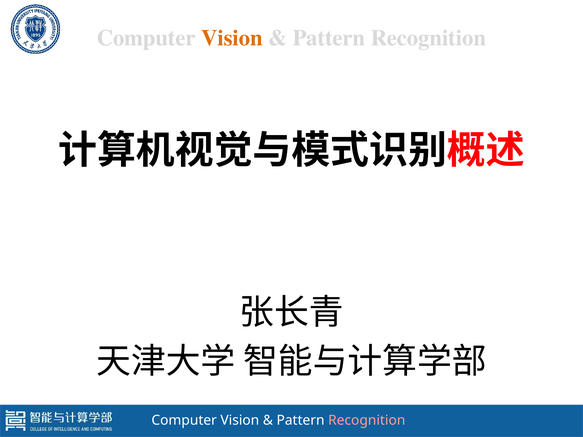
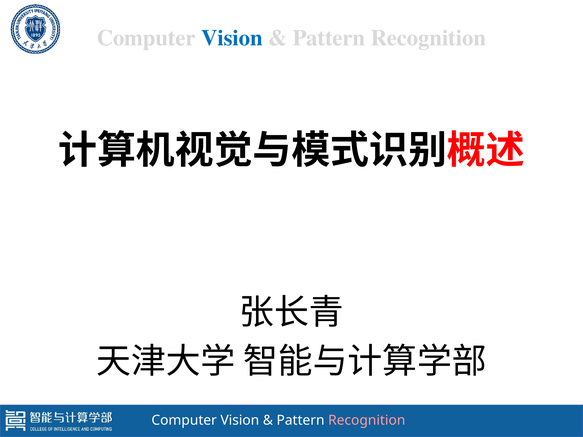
Vision at (232, 38) colour: orange -> blue
